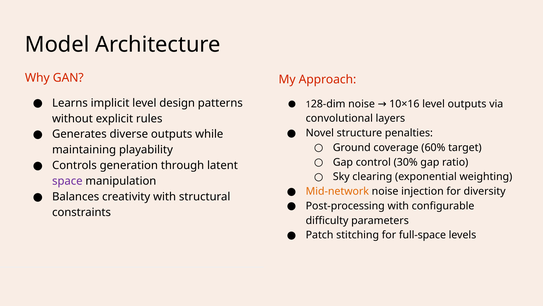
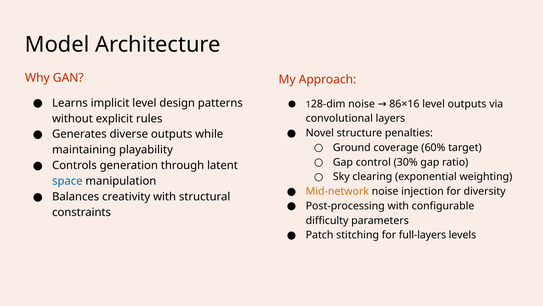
10×16: 10×16 -> 86×16
space colour: purple -> blue
full-space: full-space -> full-layers
